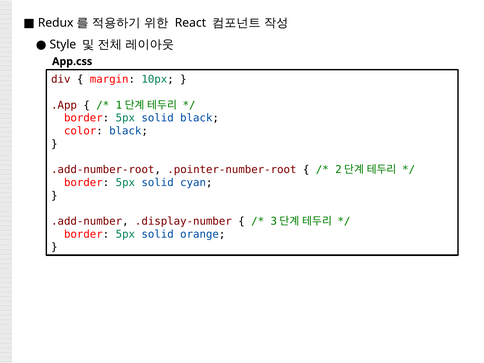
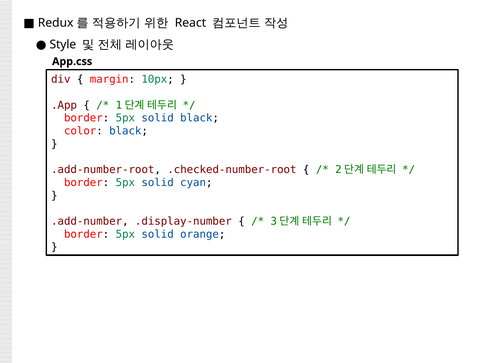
.pointer-number-root: .pointer-number-root -> .checked-number-root
